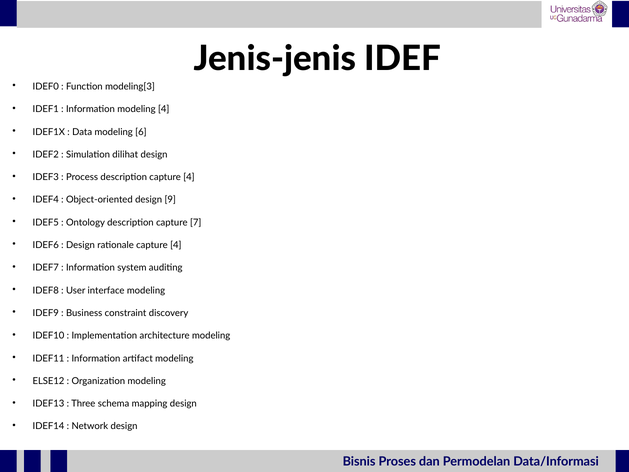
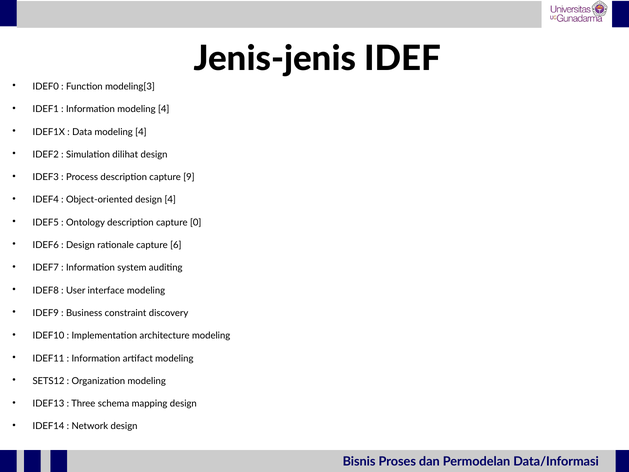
Data modeling 6: 6 -> 4
description capture 4: 4 -> 9
design 9: 9 -> 4
7: 7 -> 0
rationale capture 4: 4 -> 6
ELSE12: ELSE12 -> SETS12
